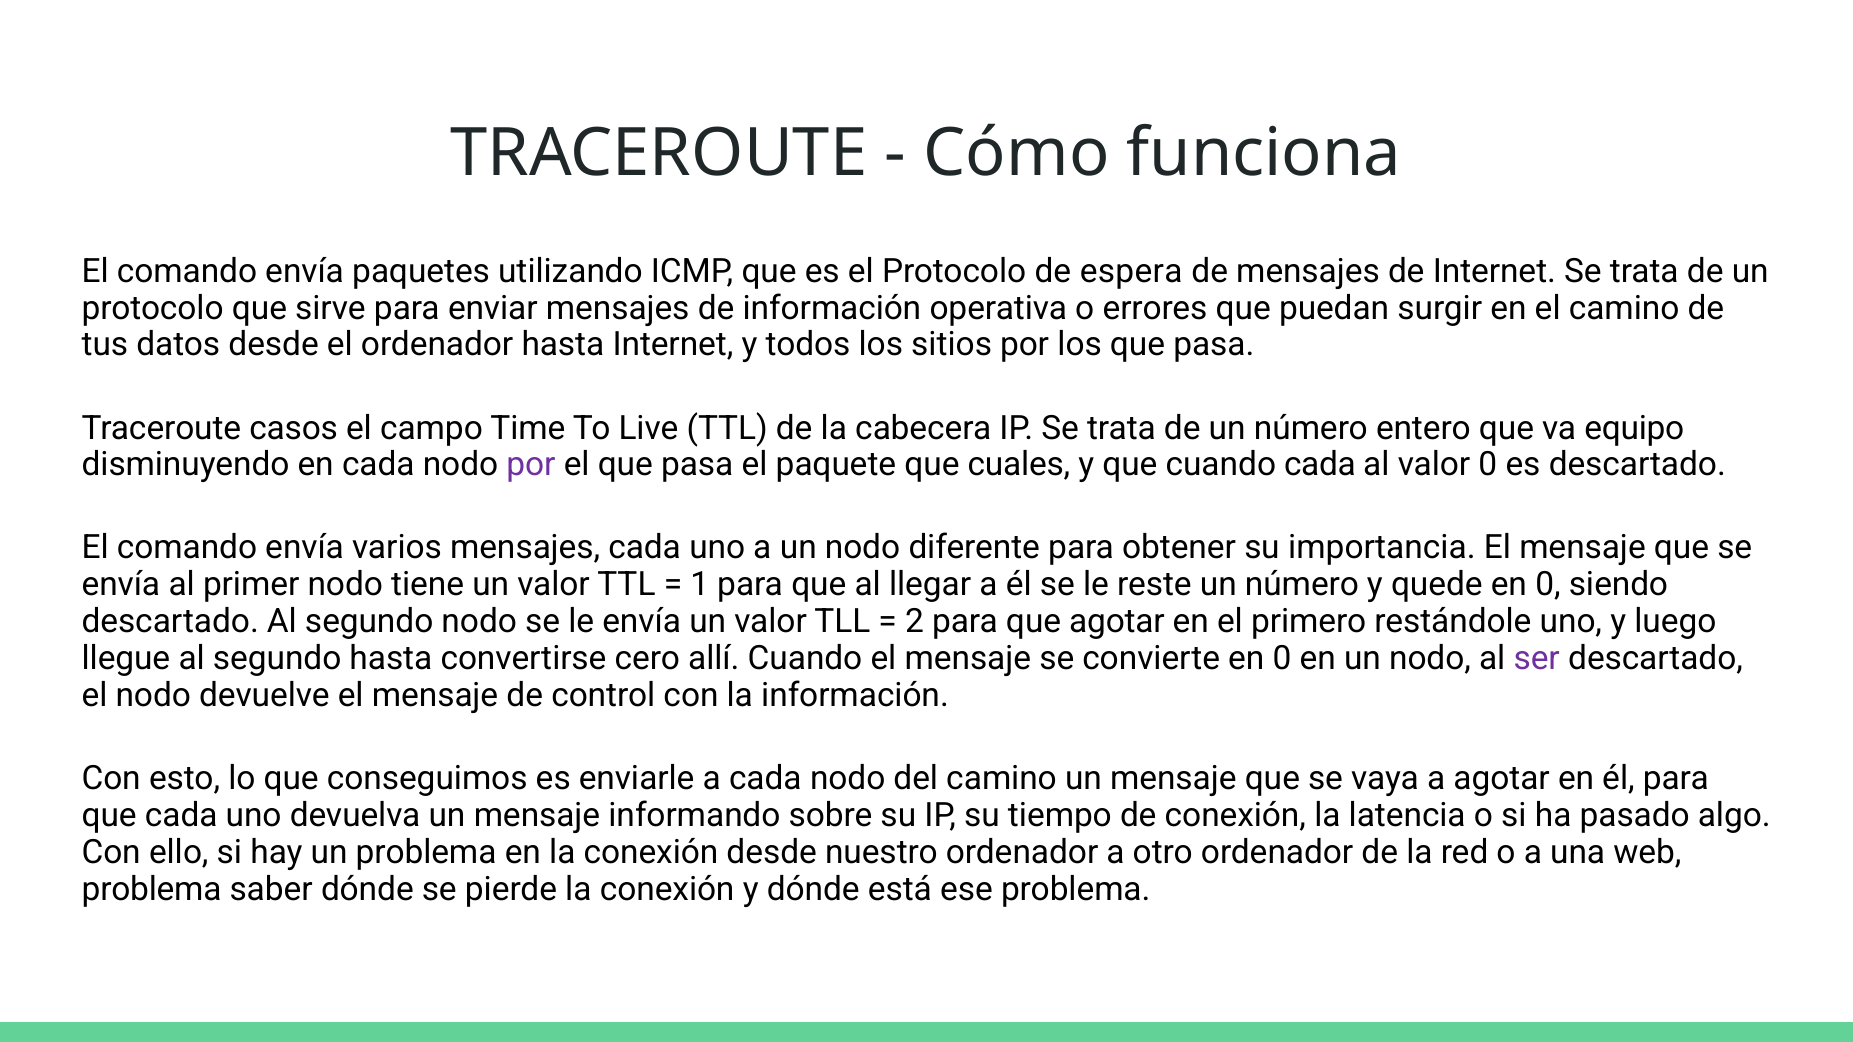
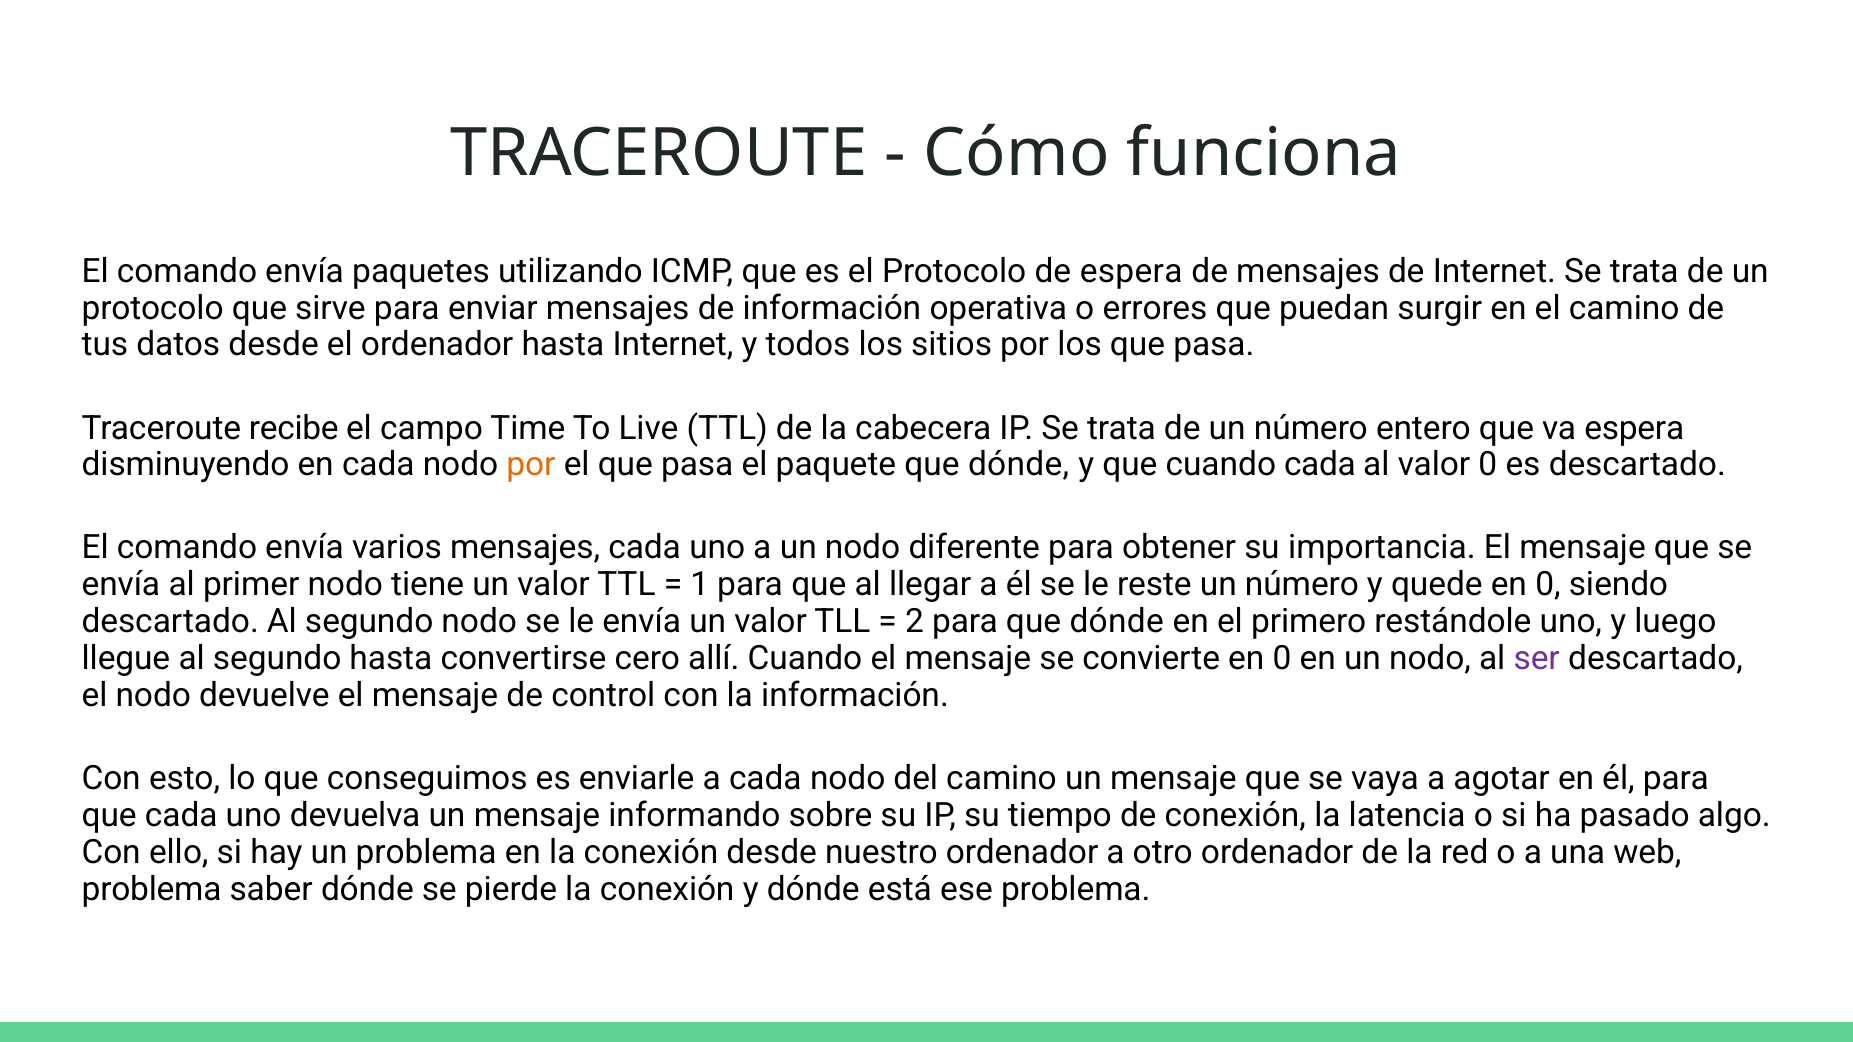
casos: casos -> recibe
va equipo: equipo -> espera
por at (531, 465) colour: purple -> orange
paquete que cuales: cuales -> dónde
para que agotar: agotar -> dónde
